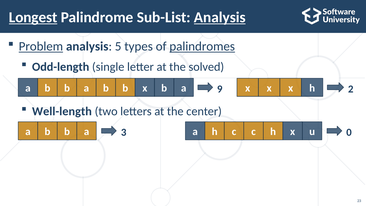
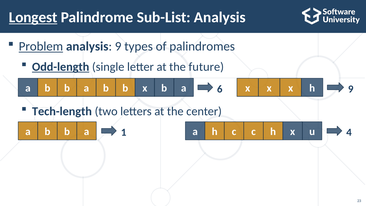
Analysis at (220, 17) underline: present -> none
analysis 5: 5 -> 9
palindromes underline: present -> none
Odd-length underline: none -> present
solved: solved -> future
9: 9 -> 6
x 2: 2 -> 9
Well-length: Well-length -> Tech-length
3: 3 -> 1
0: 0 -> 4
